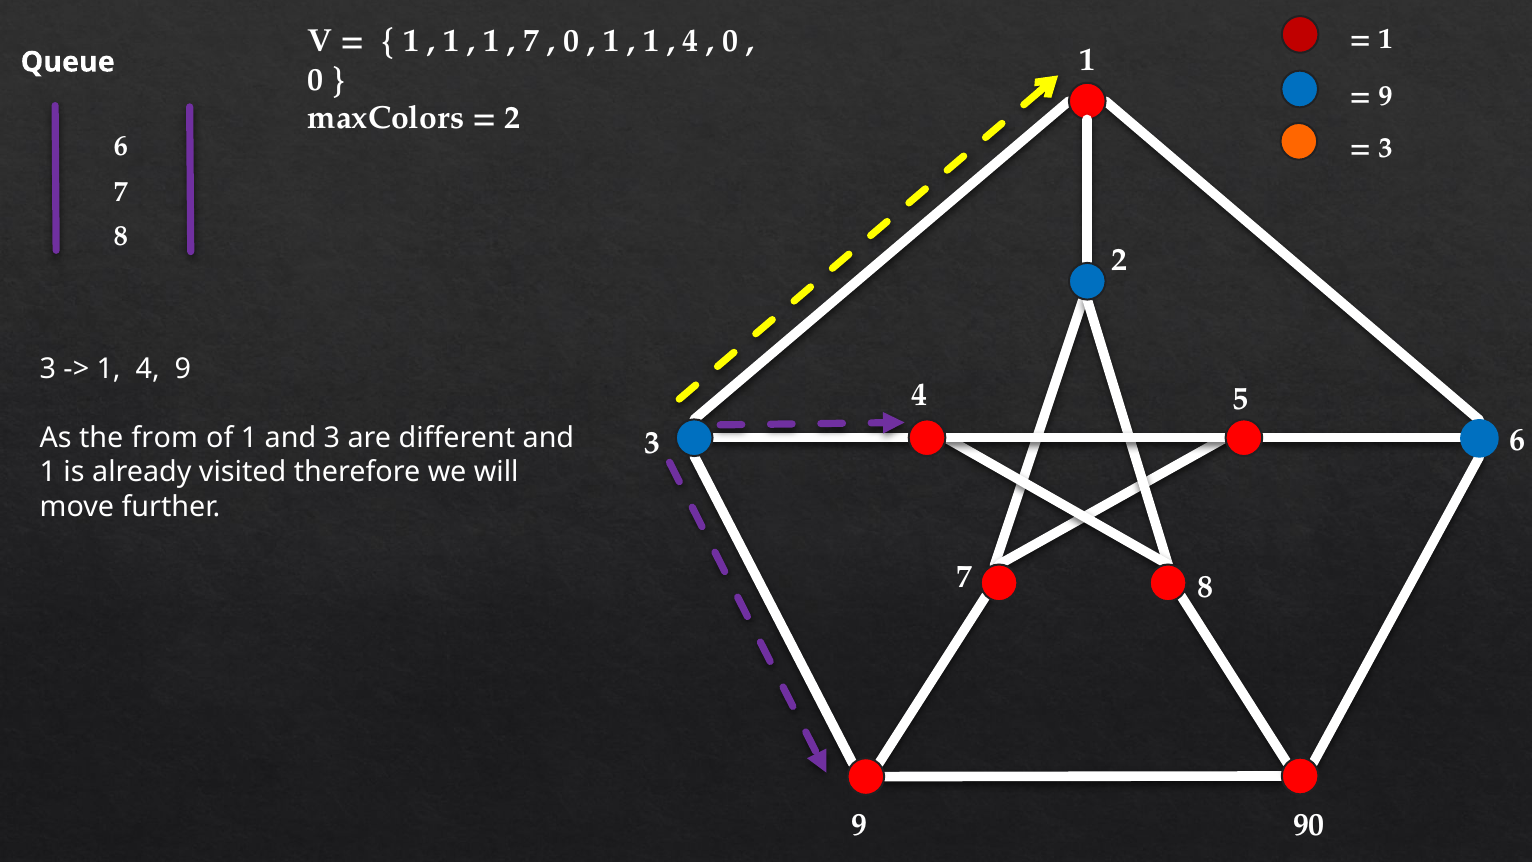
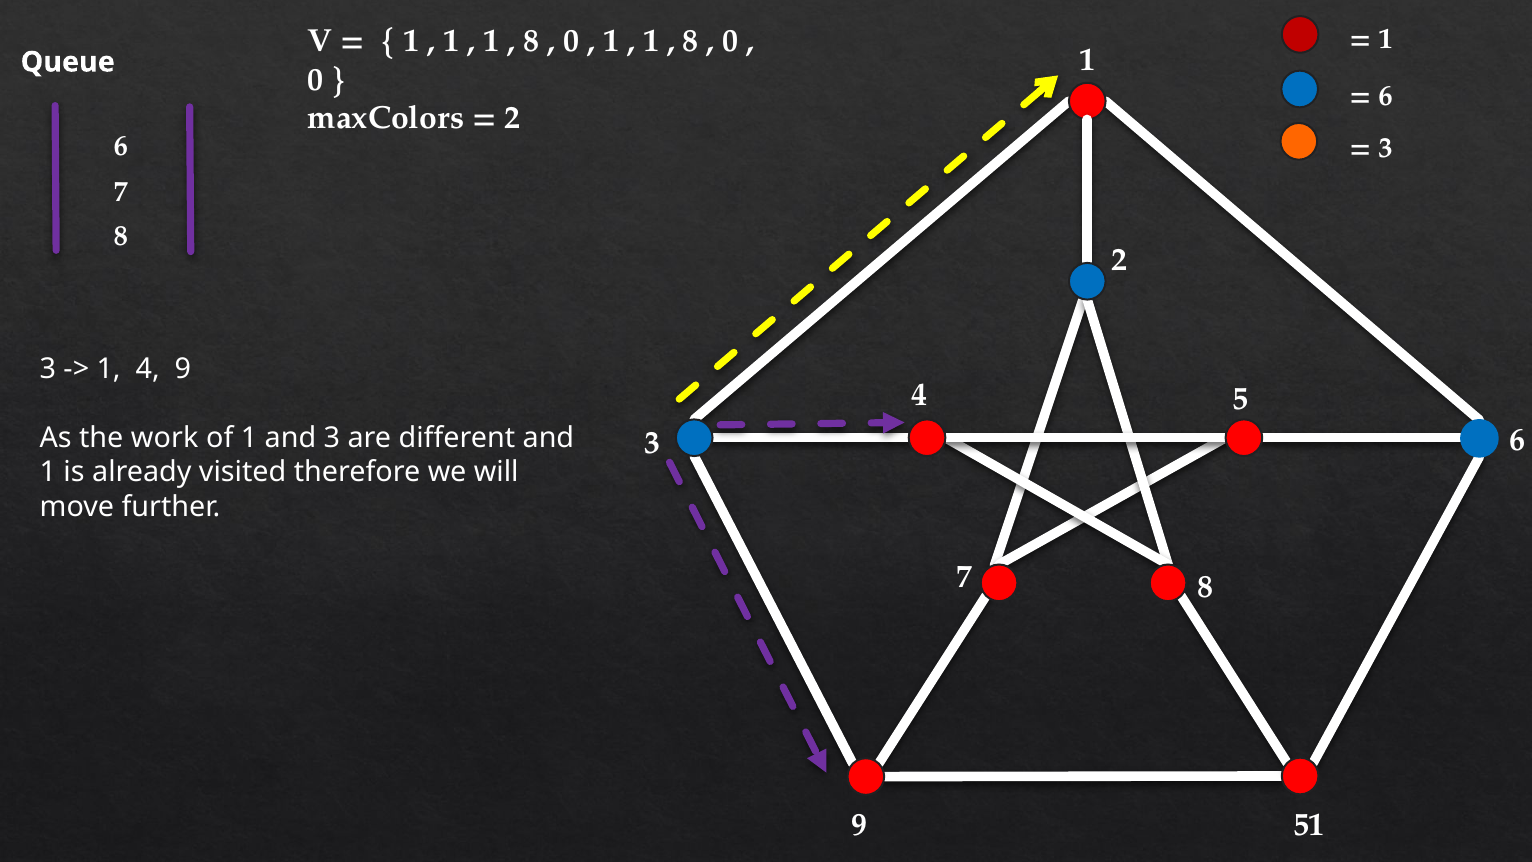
7 at (531, 41): 7 -> 8
4 at (691, 41): 4 -> 8
9 at (1385, 96): 9 -> 6
from: from -> work
90: 90 -> 51
